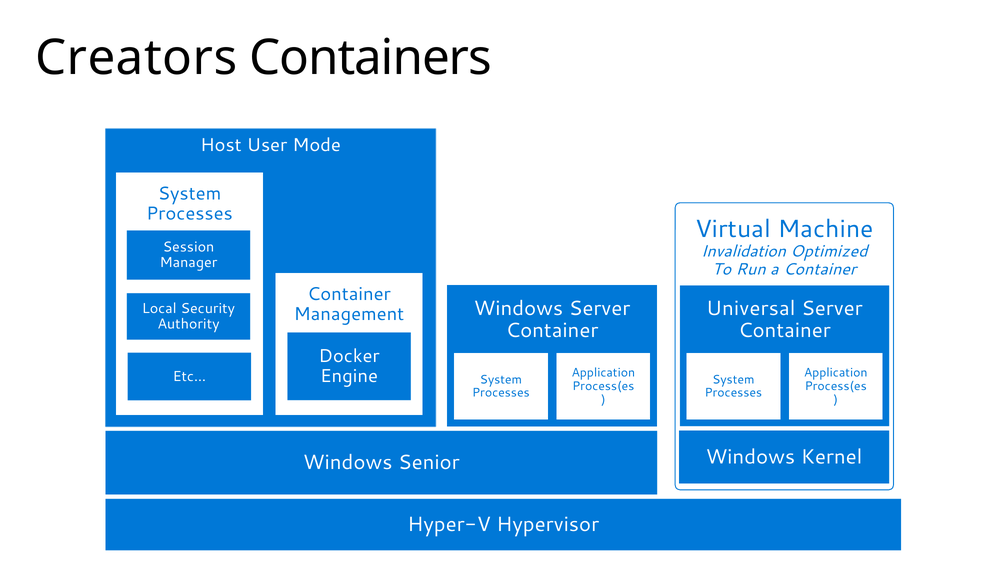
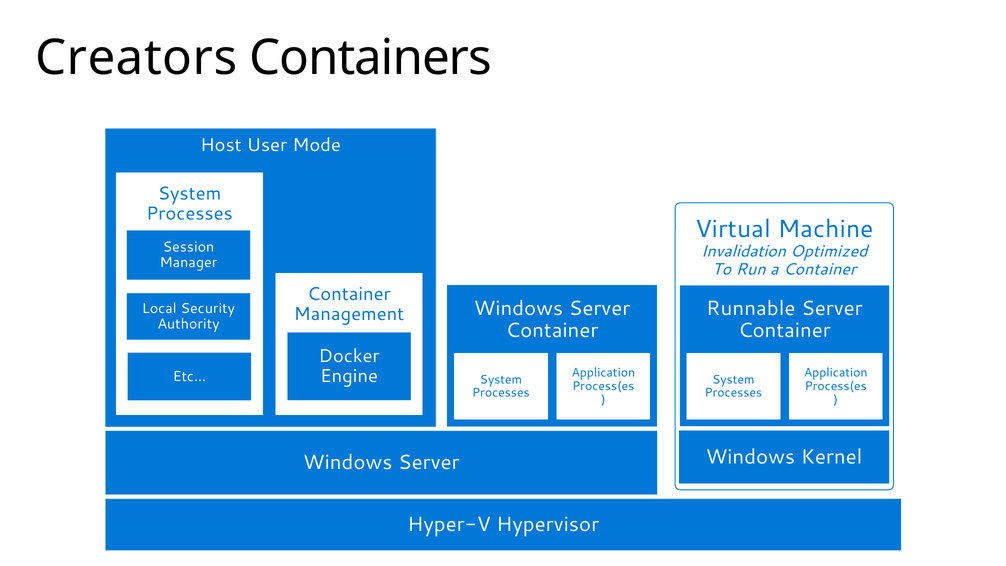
Universal: Universal -> Runnable
Senior at (429, 462): Senior -> Server
